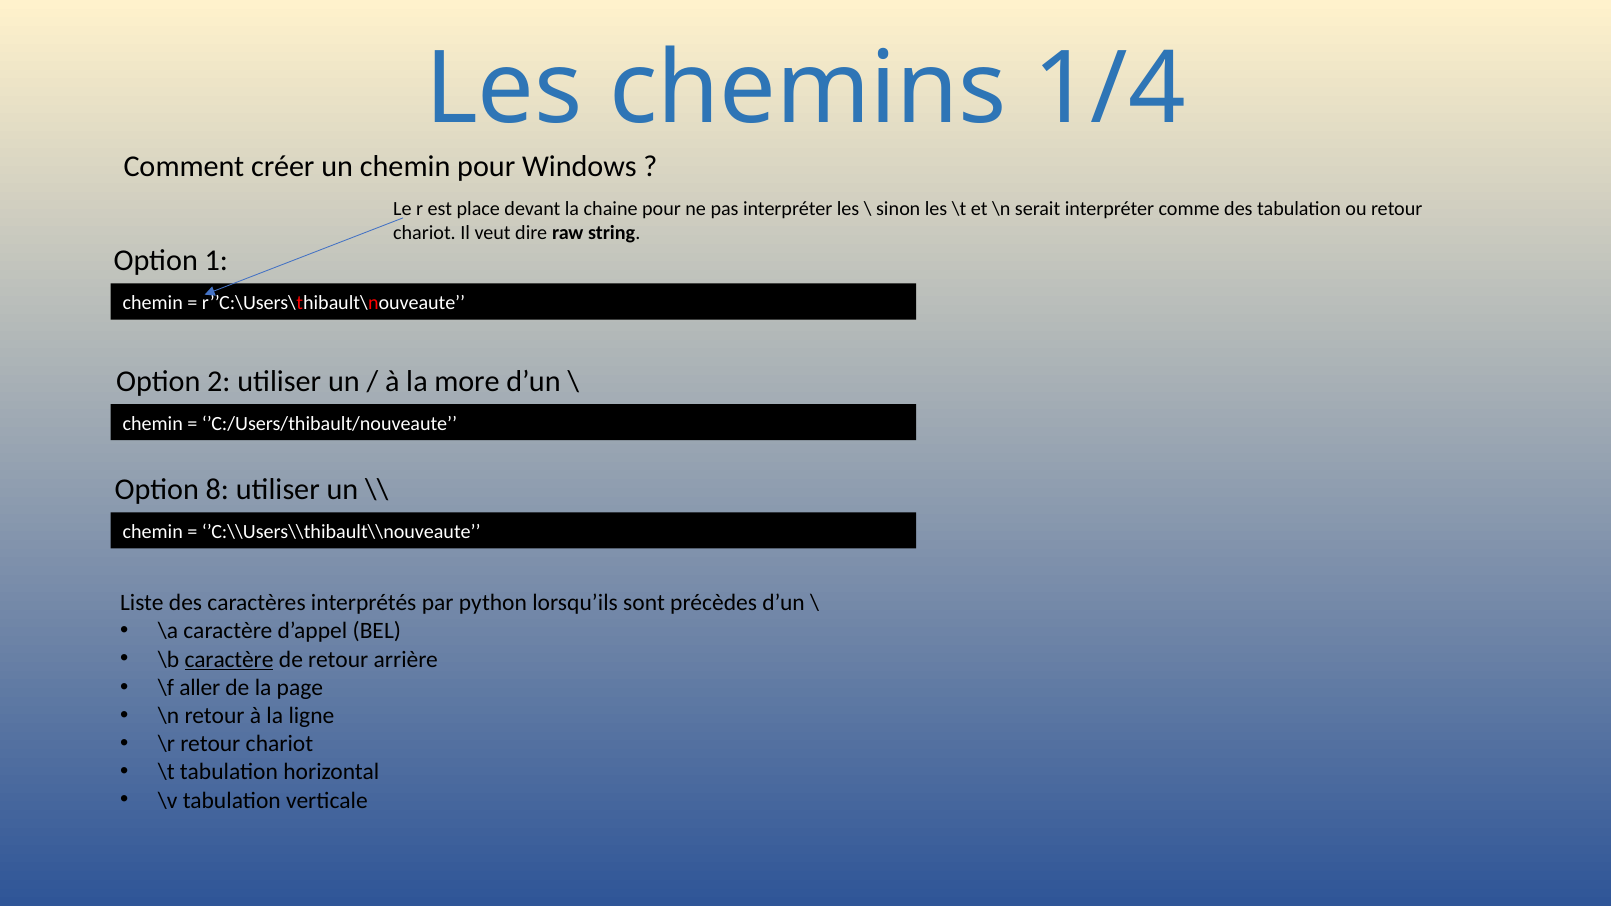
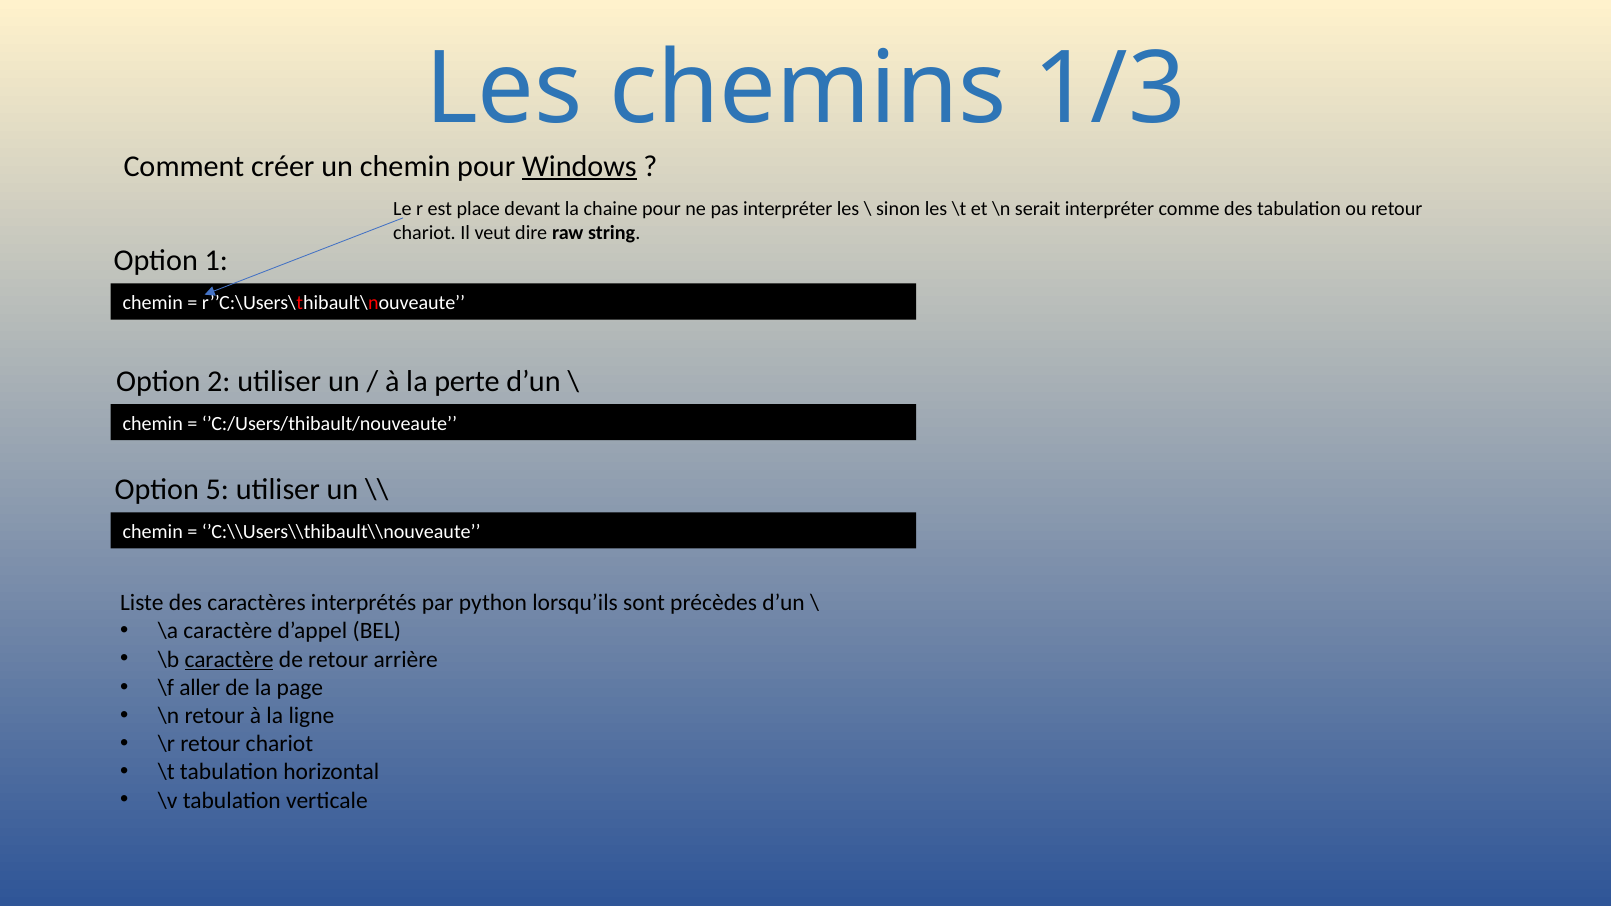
1/4: 1/4 -> 1/3
Windows underline: none -> present
more: more -> perte
8: 8 -> 5
